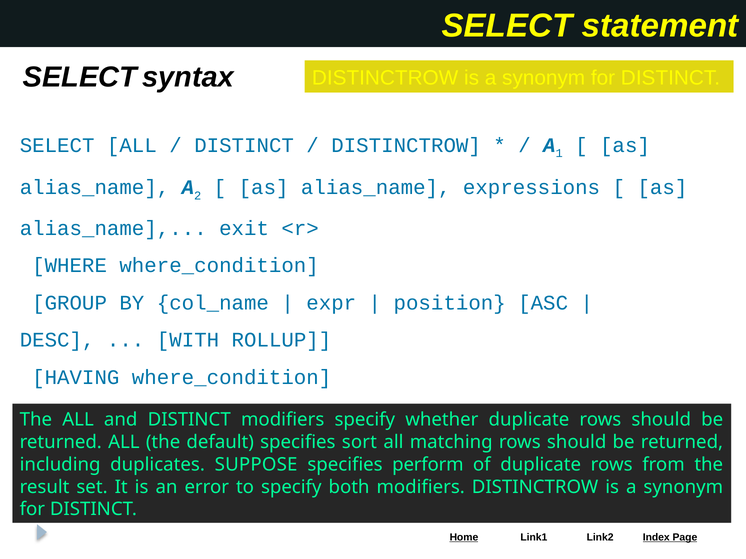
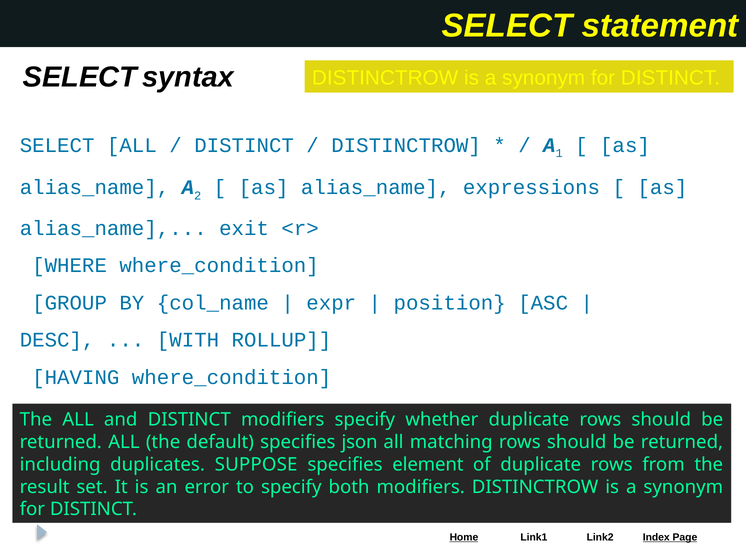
sort: sort -> json
perform: perform -> element
